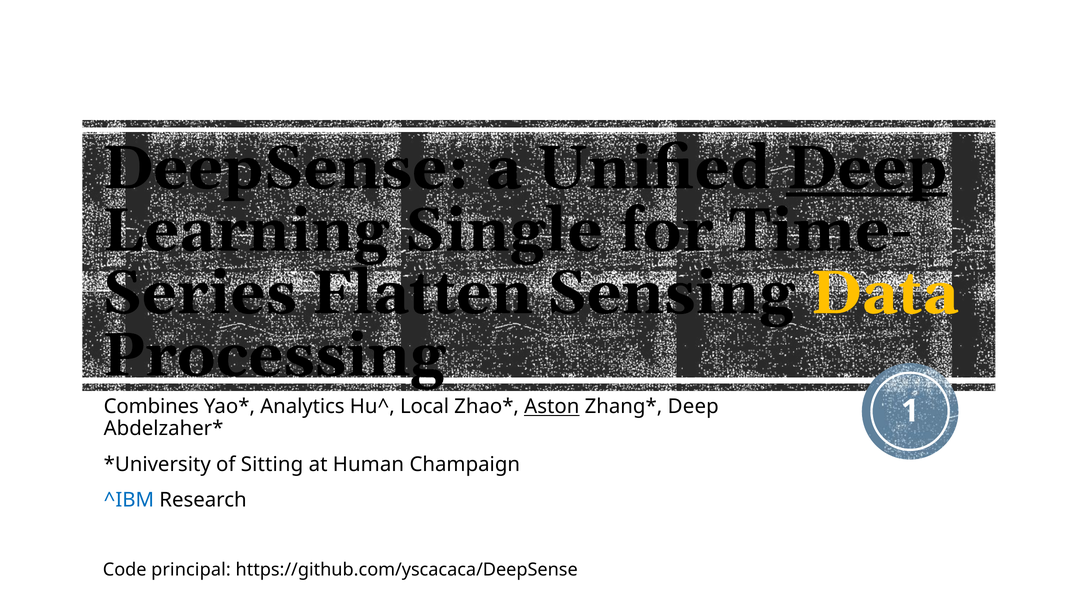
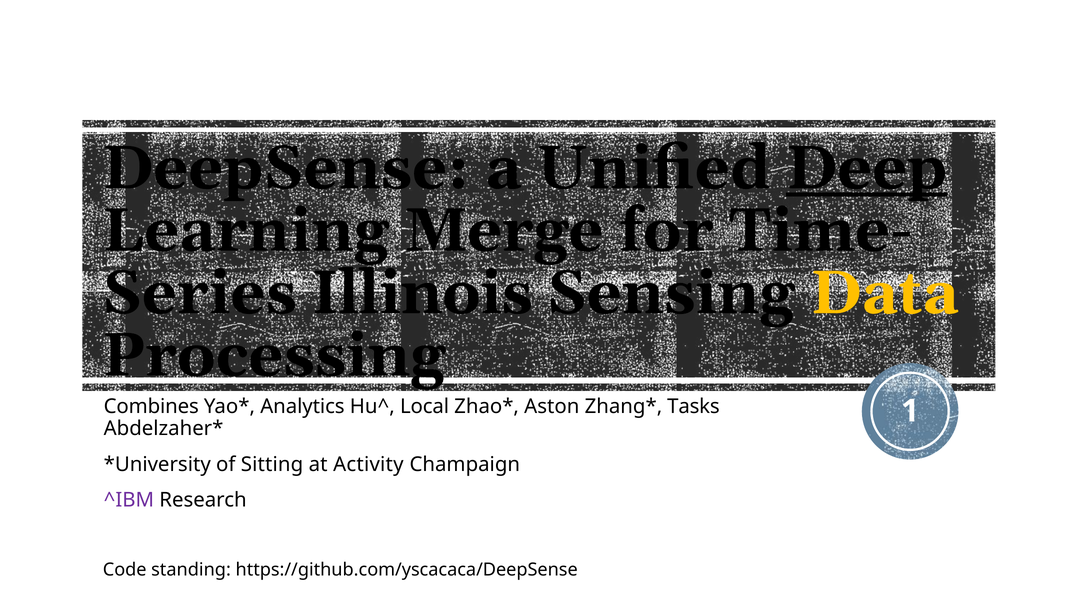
Single: Single -> Merge
Flatten: Flatten -> Illinois
Aston underline: present -> none
Deep at (693, 407): Deep -> Tasks
Human: Human -> Activity
^IBM colour: blue -> purple
principal: principal -> standing
